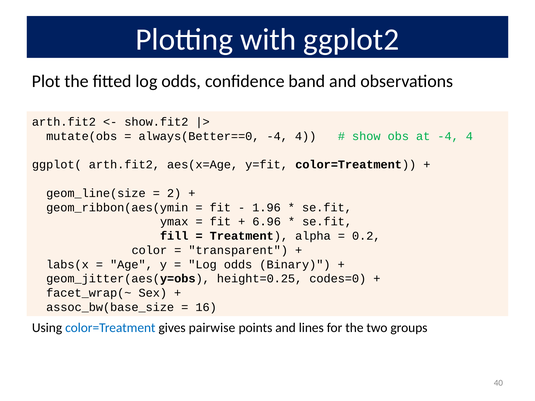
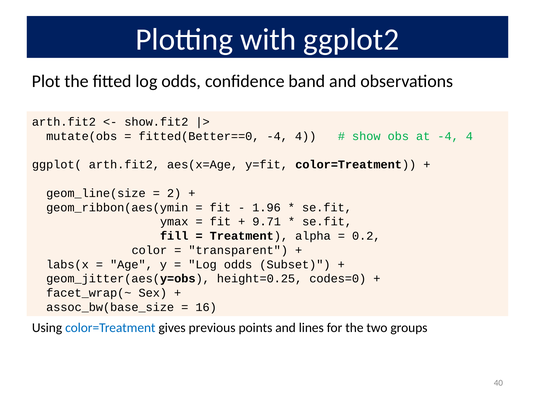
always(Better==0: always(Better==0 -> fitted(Better==0
6.96: 6.96 -> 9.71
Binary: Binary -> Subset
pairwise: pairwise -> previous
